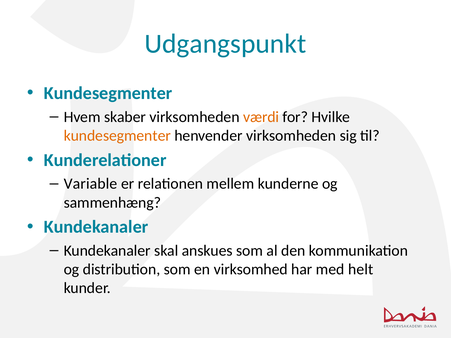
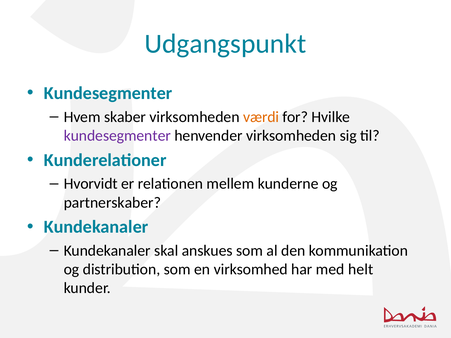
kundesegmenter at (117, 136) colour: orange -> purple
Variable: Variable -> Hvorvidt
sammenhæng: sammenhæng -> partnerskaber
